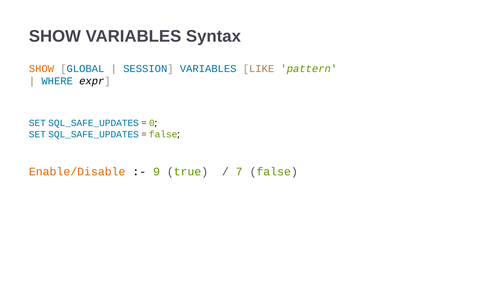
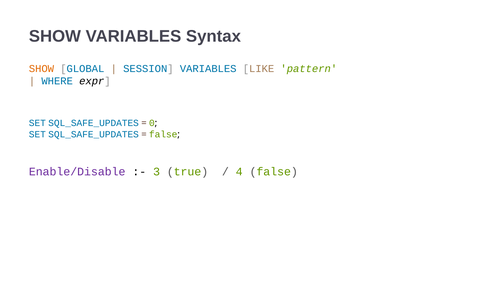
Enable/Disable colour: orange -> purple
9: 9 -> 3
7: 7 -> 4
